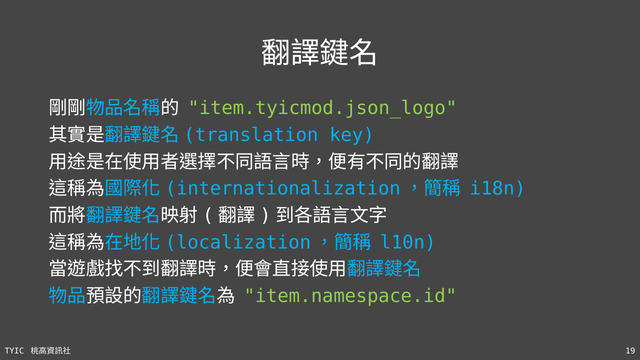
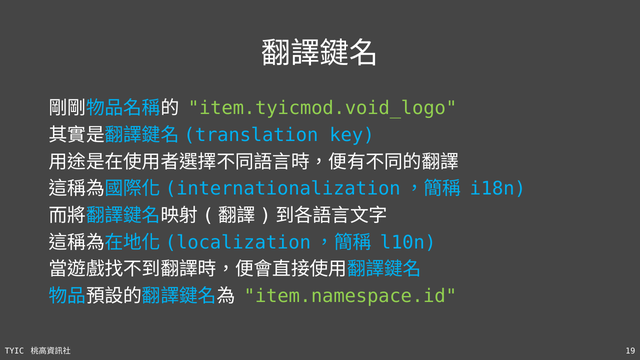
item.tyicmod.json_logo: item.tyicmod.json_logo -> item.tyicmod.void_logo
